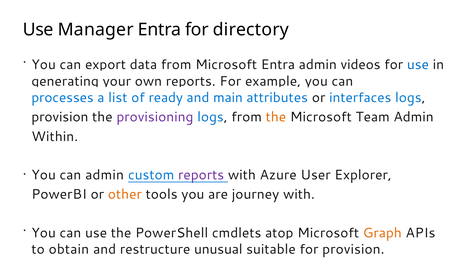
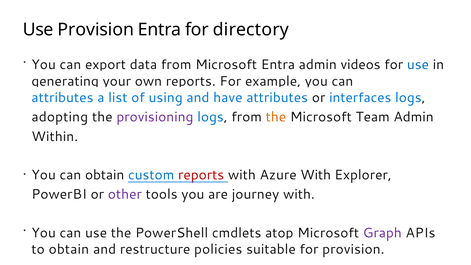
Use Manager: Manager -> Provision
processes at (63, 98): processes -> attributes
ready: ready -> using
main: main -> have
provision at (60, 117): provision -> adopting
can admin: admin -> obtain
reports at (201, 175) colour: purple -> red
Azure User: User -> With
other colour: orange -> purple
Graph colour: orange -> purple
unusual: unusual -> policies
